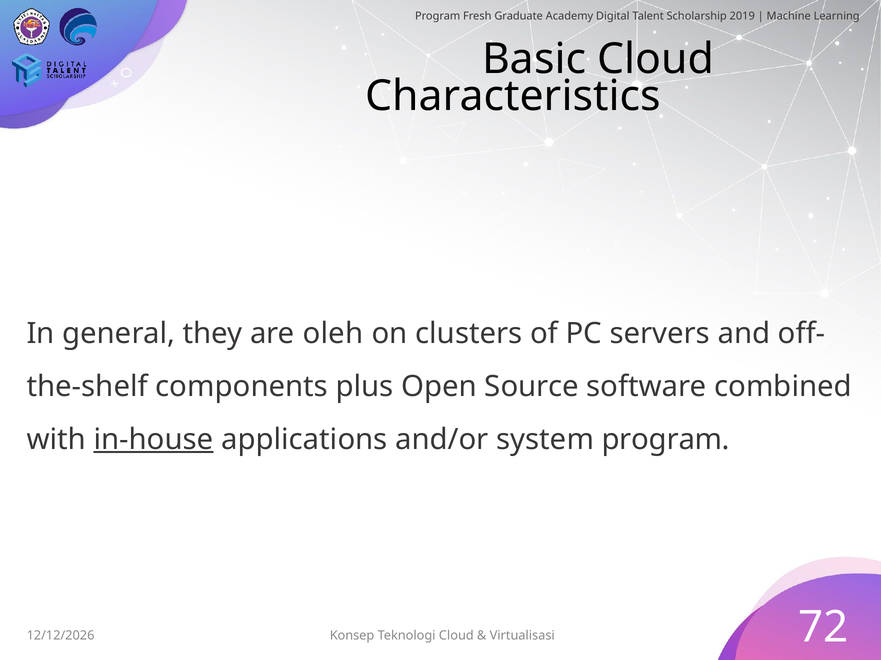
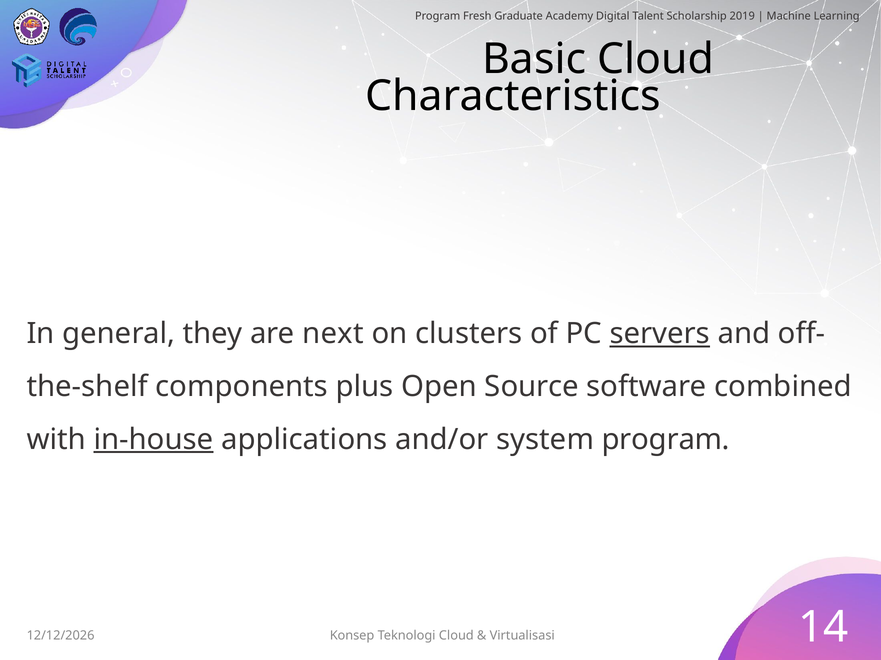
oleh: oleh -> next
servers underline: none -> present
72: 72 -> 14
